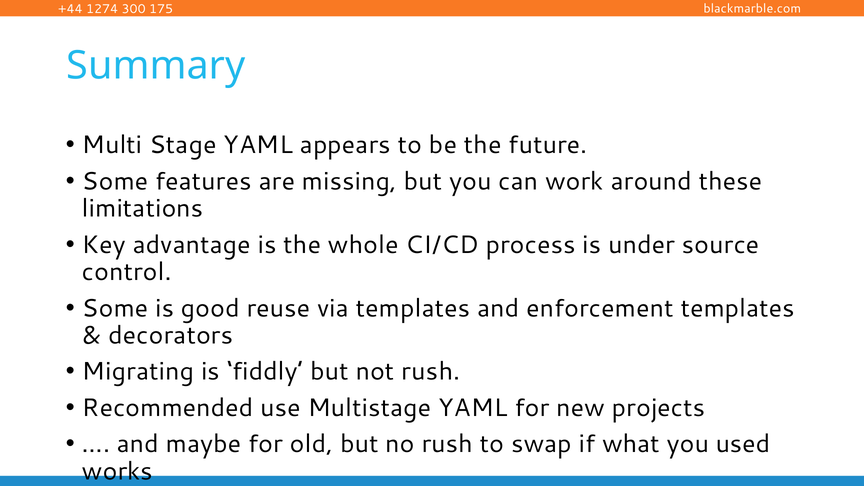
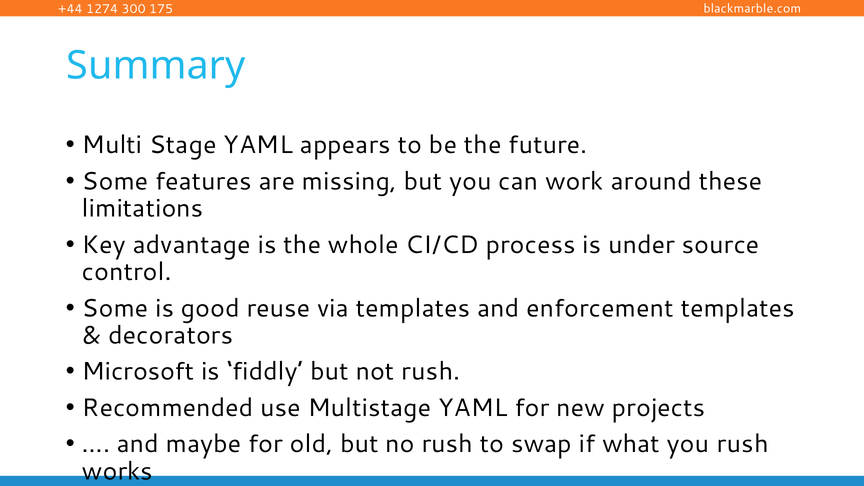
Migrating: Migrating -> Microsoft
you used: used -> rush
